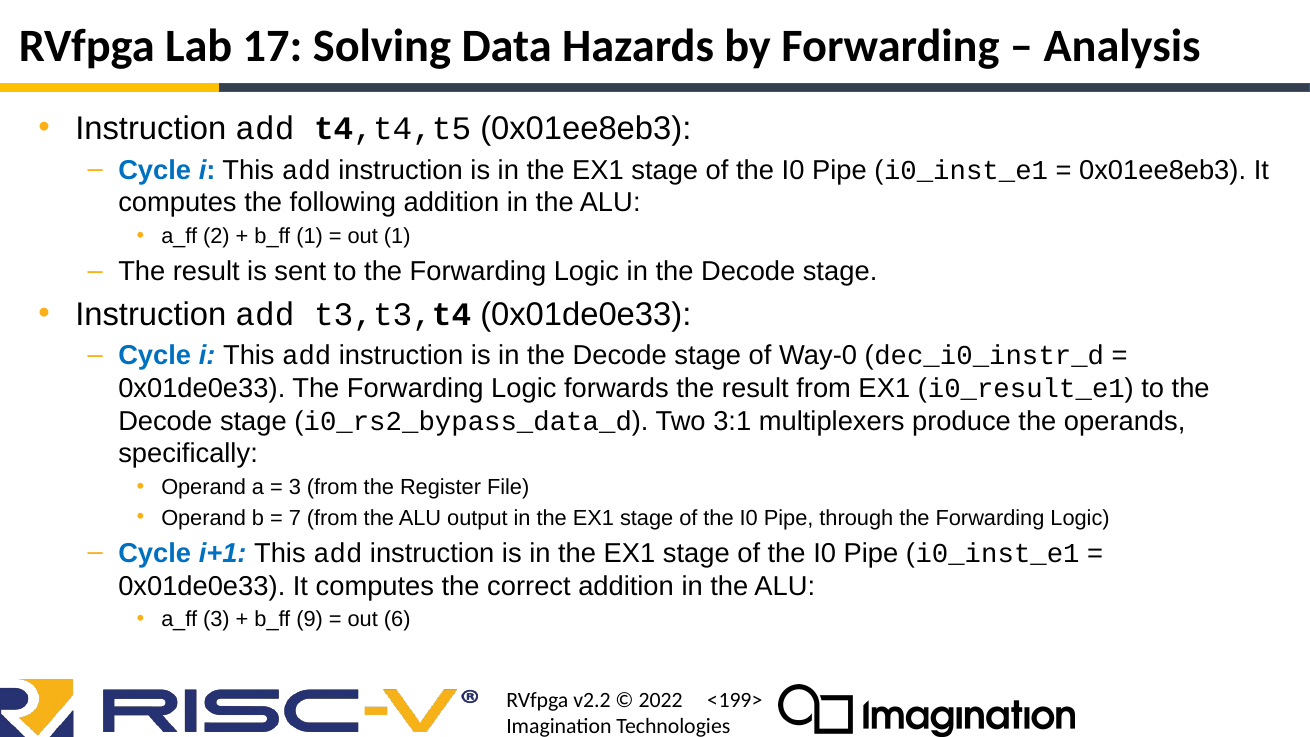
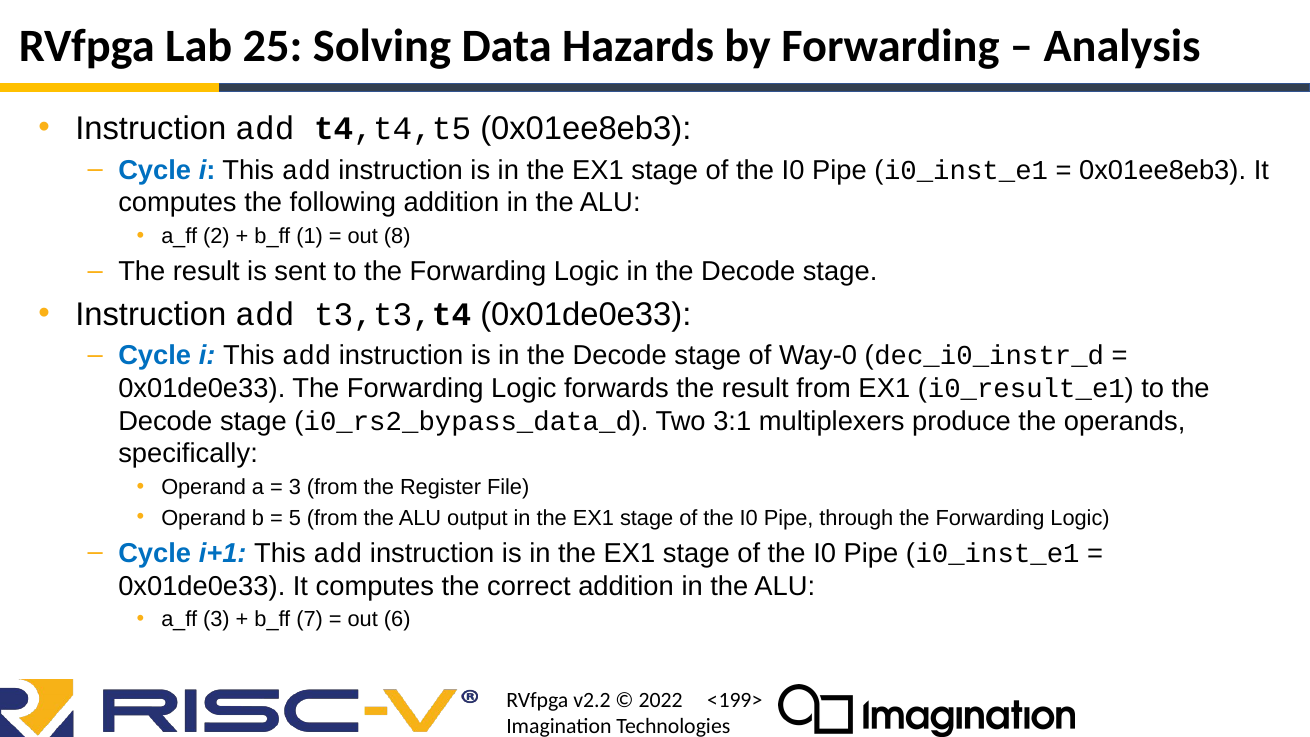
17: 17 -> 25
out 1: 1 -> 8
7: 7 -> 5
9: 9 -> 7
